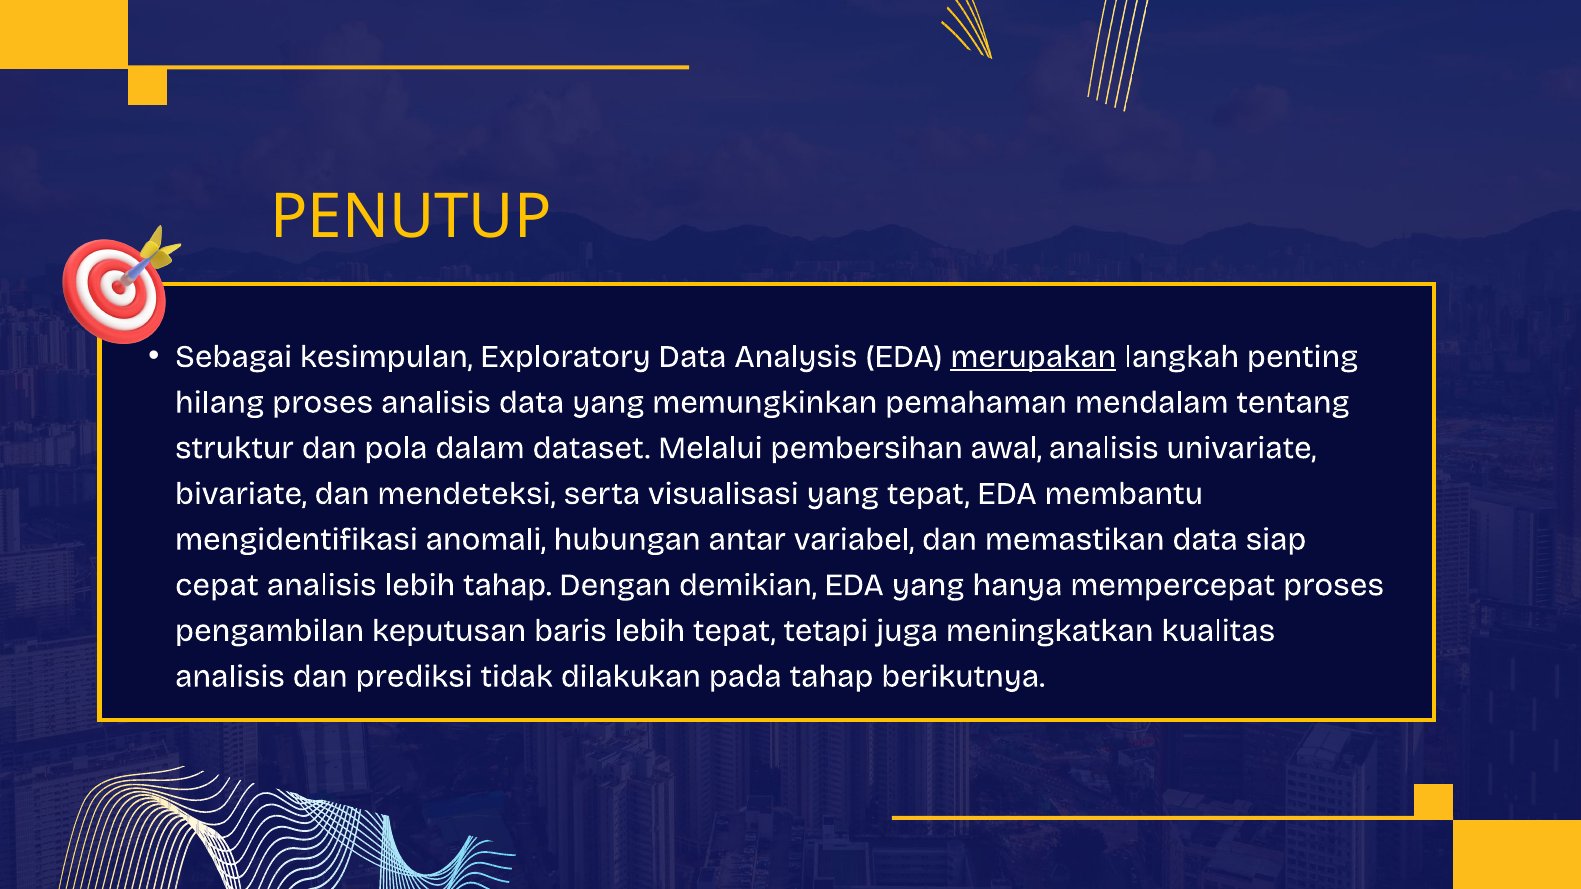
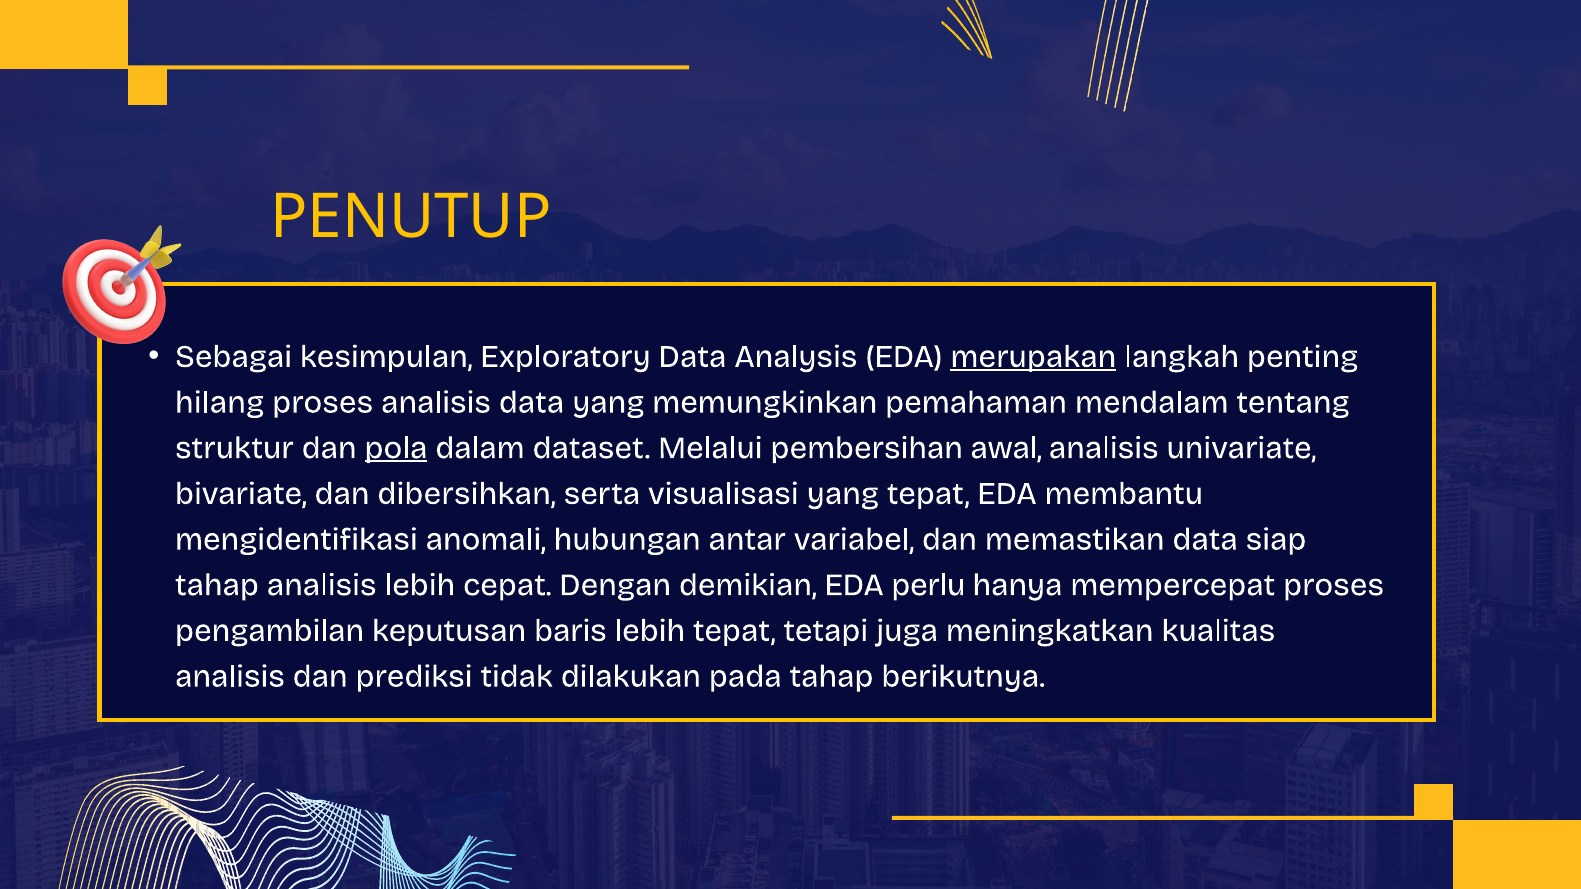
pola underline: none -> present
mendeteksi: mendeteksi -> dibersihkan
cepat at (217, 585): cepat -> tahap
lebih tahap: tahap -> cepat
EDA yang: yang -> perlu
